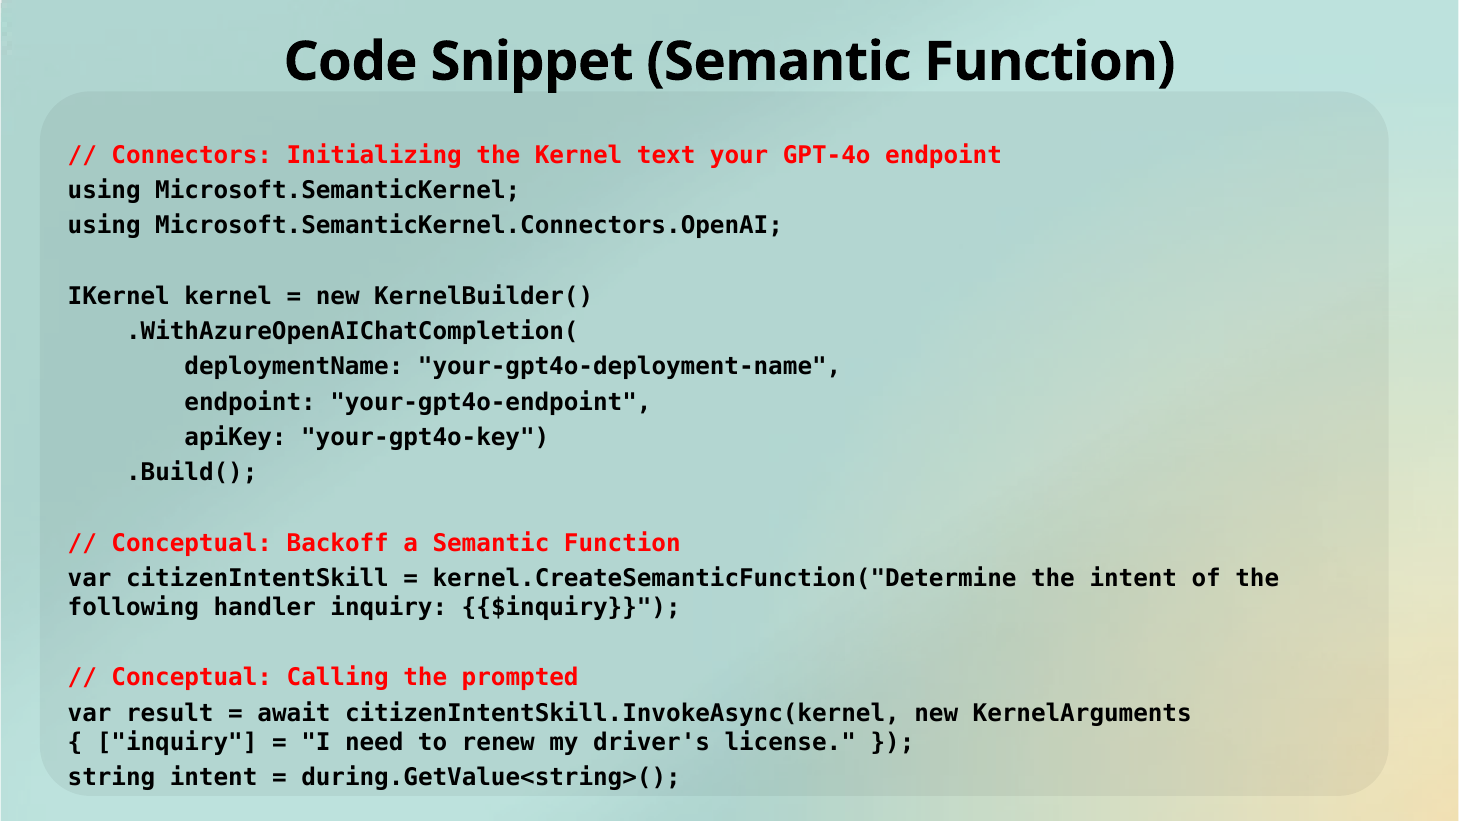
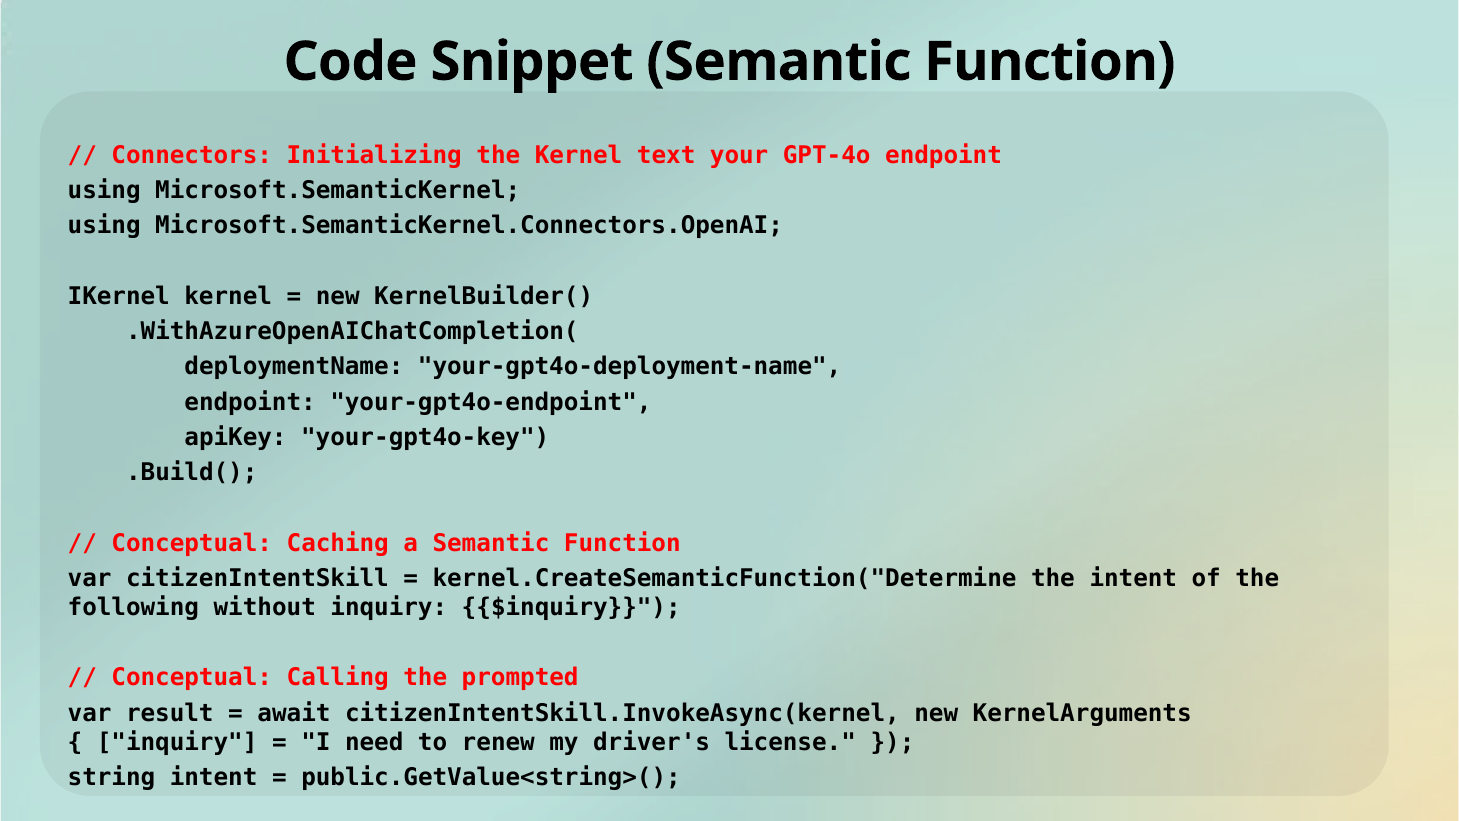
Backoff: Backoff -> Caching
handler: handler -> without
during.GetValue<string>(: during.GetValue<string>( -> public.GetValue<string>(
